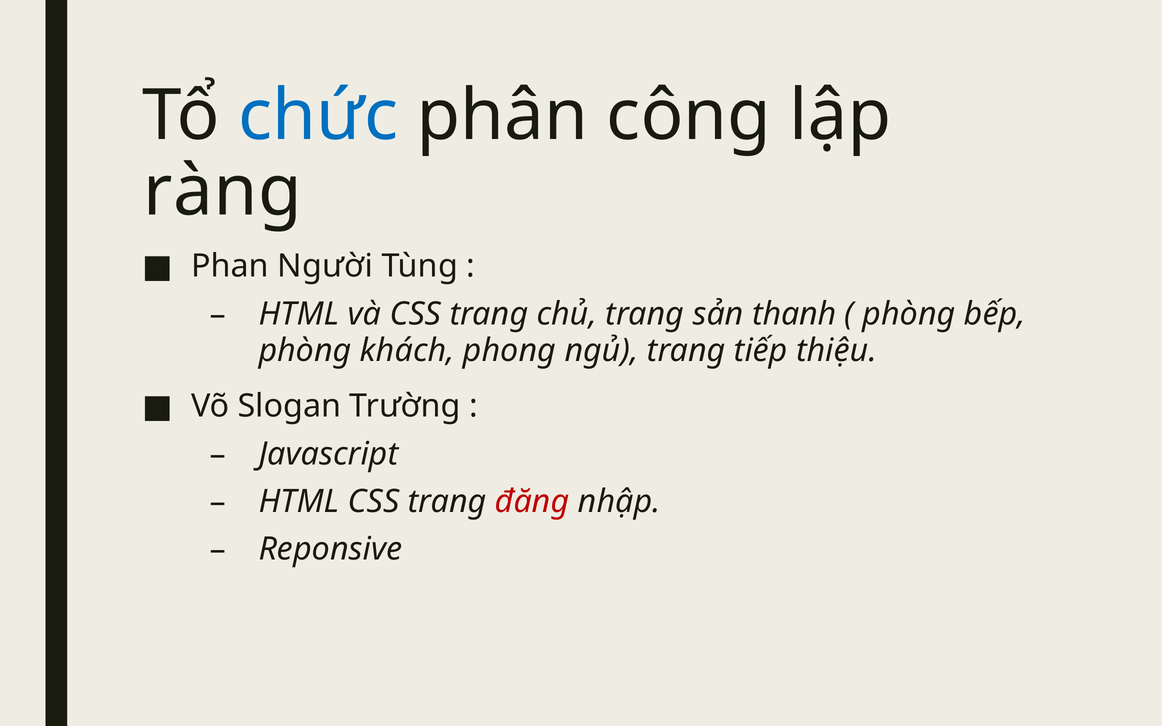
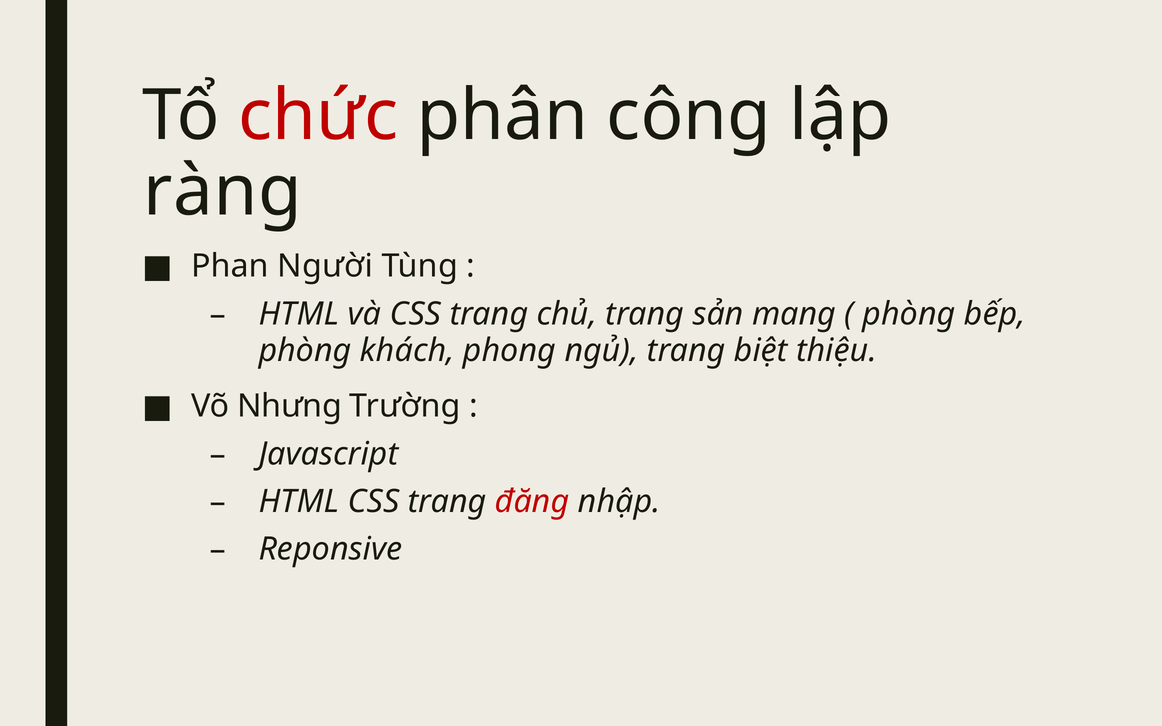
chức colour: blue -> red
thanh: thanh -> mang
tiếp: tiếp -> biệt
Slogan: Slogan -> Nhưng
